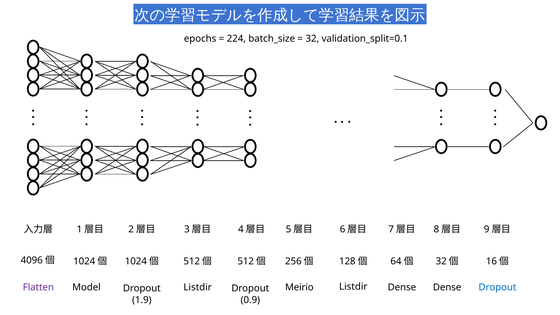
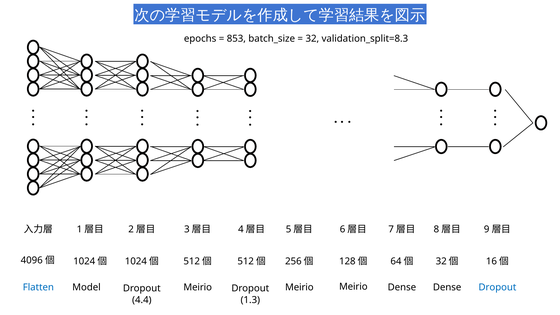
224: 224 -> 853
validation_split=0.1: validation_split=0.1 -> validation_split=8.3
Listdir at (353, 287): Listdir -> Meirio
Flatten colour: purple -> blue
Listdir at (198, 287): Listdir -> Meirio
1.9: 1.9 -> 4.4
0.9: 0.9 -> 1.3
